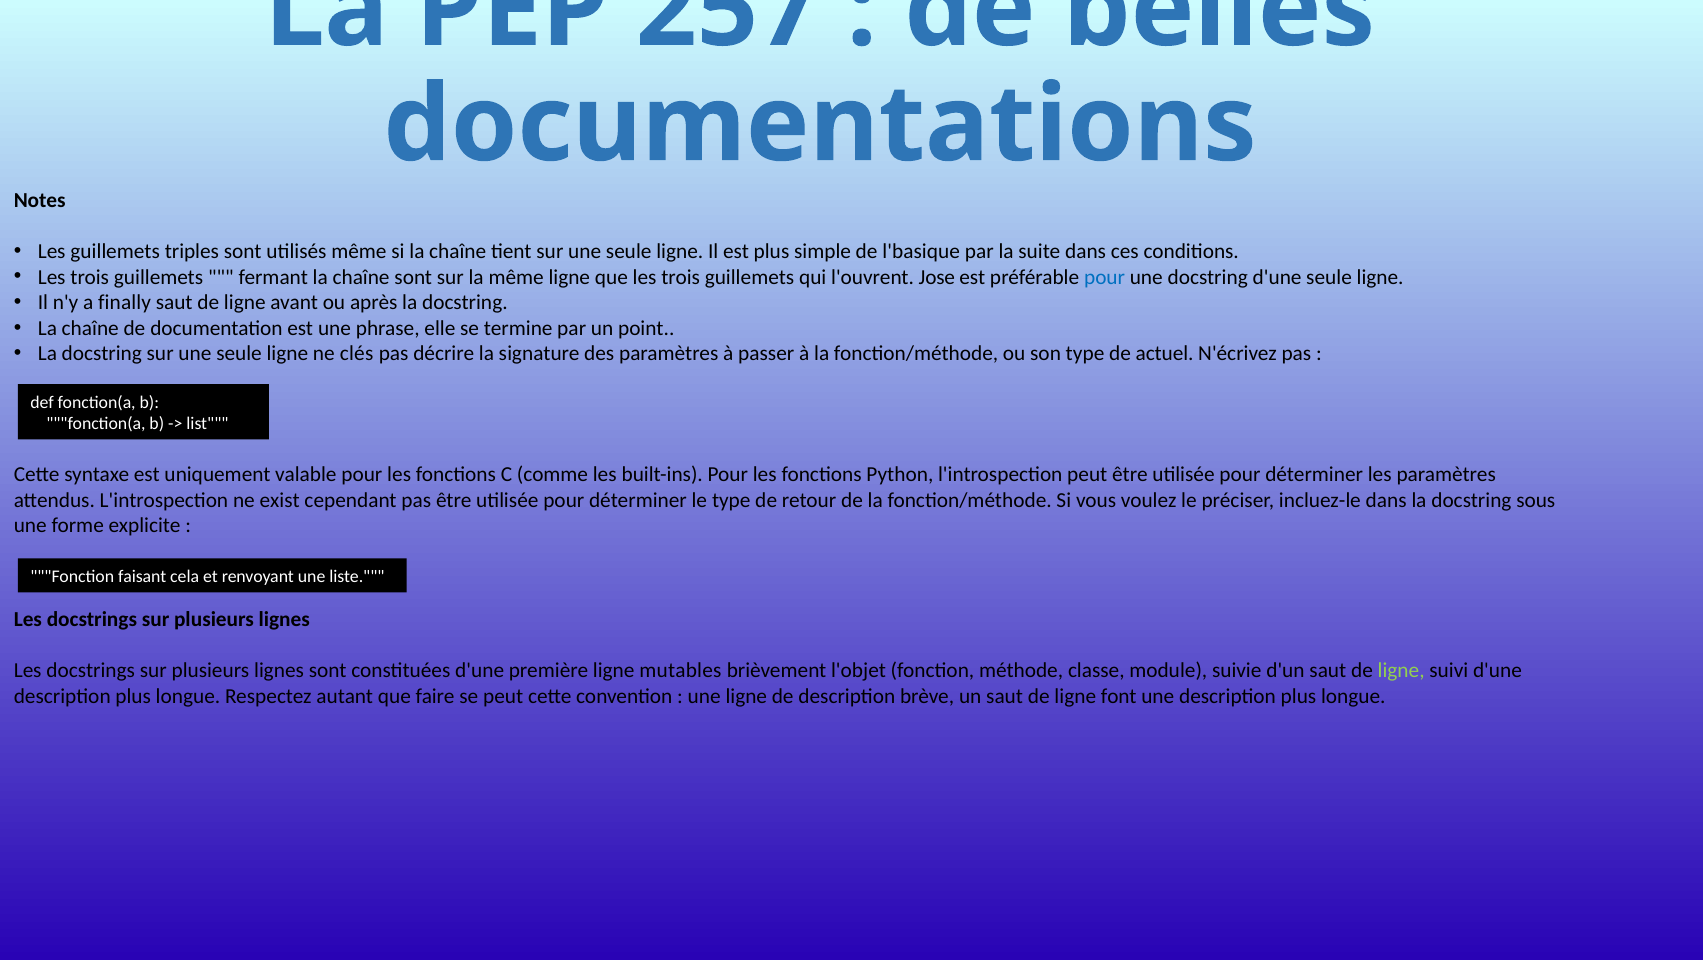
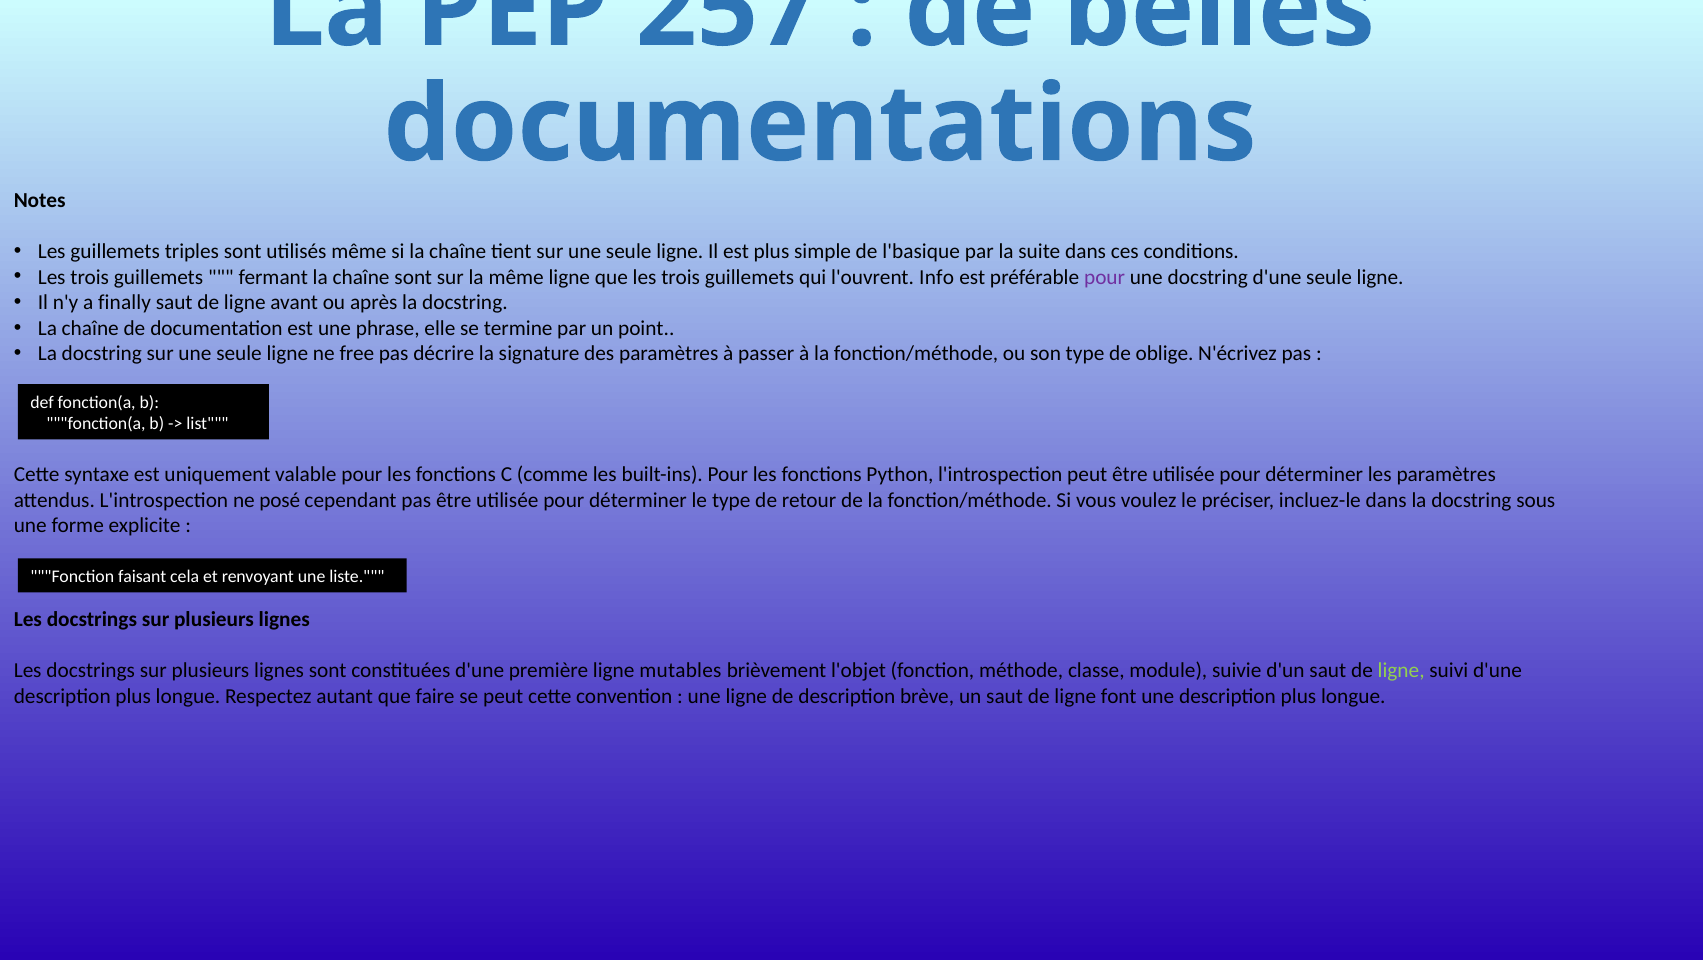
Jose: Jose -> Info
pour at (1105, 277) colour: blue -> purple
clés: clés -> free
actuel: actuel -> oblige
exist: exist -> posé
